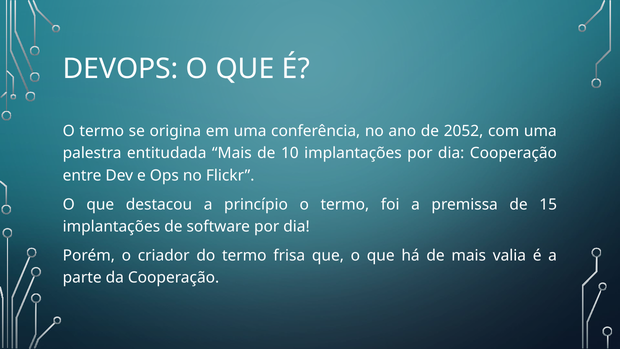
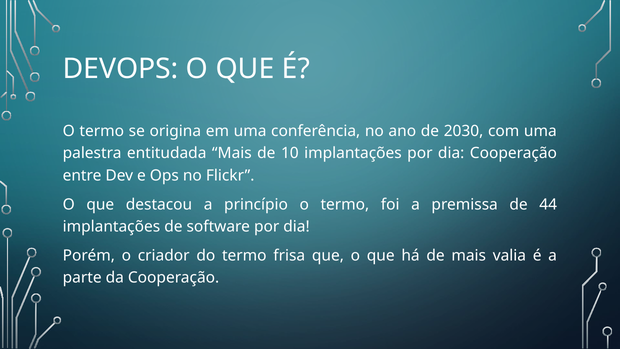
2052: 2052 -> 2030
15: 15 -> 44
